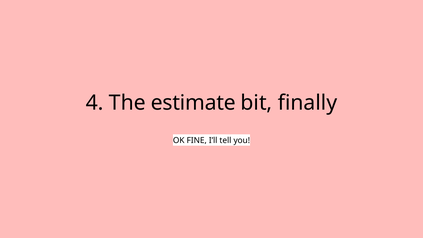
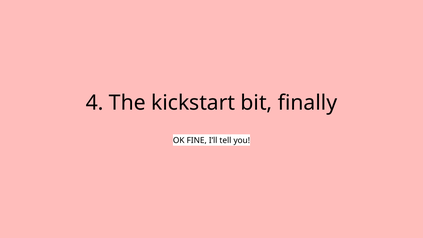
estimate: estimate -> kickstart
